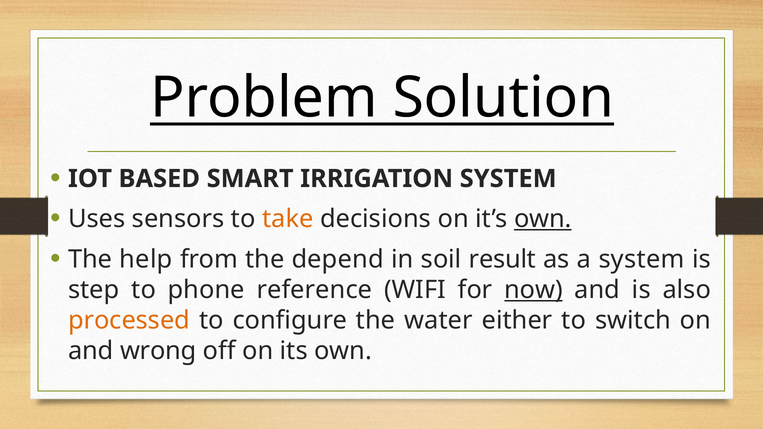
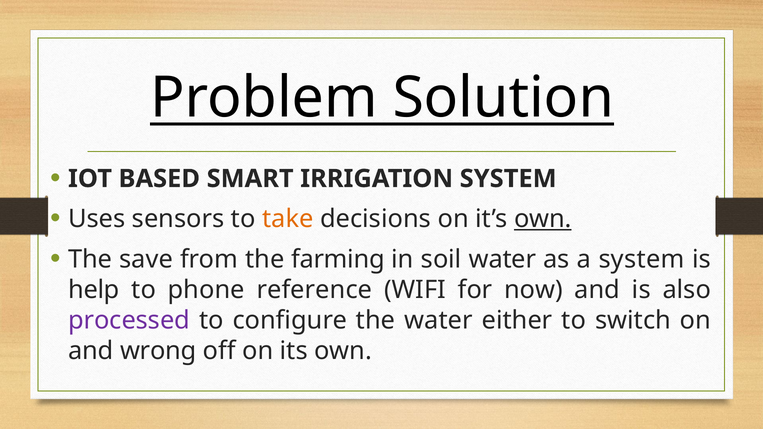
help: help -> save
depend: depend -> farming
soil result: result -> water
step: step -> help
now underline: present -> none
processed colour: orange -> purple
